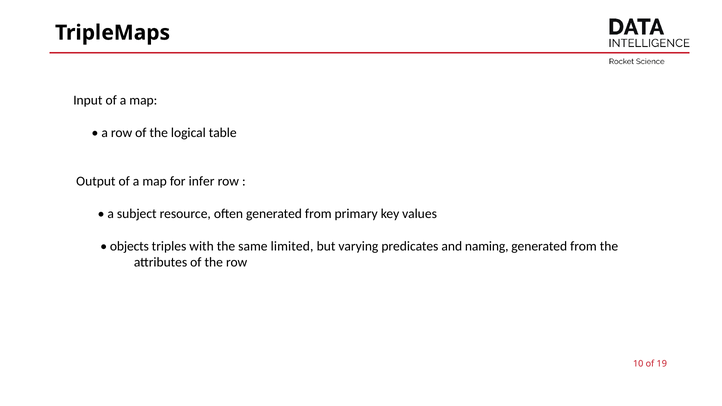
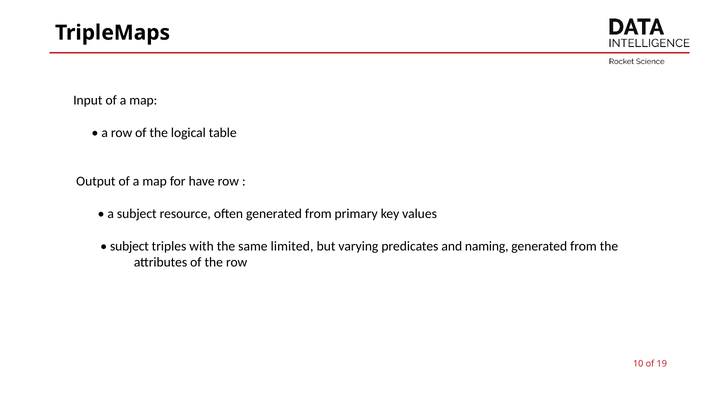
infer: infer -> have
objects at (129, 246): objects -> subject
